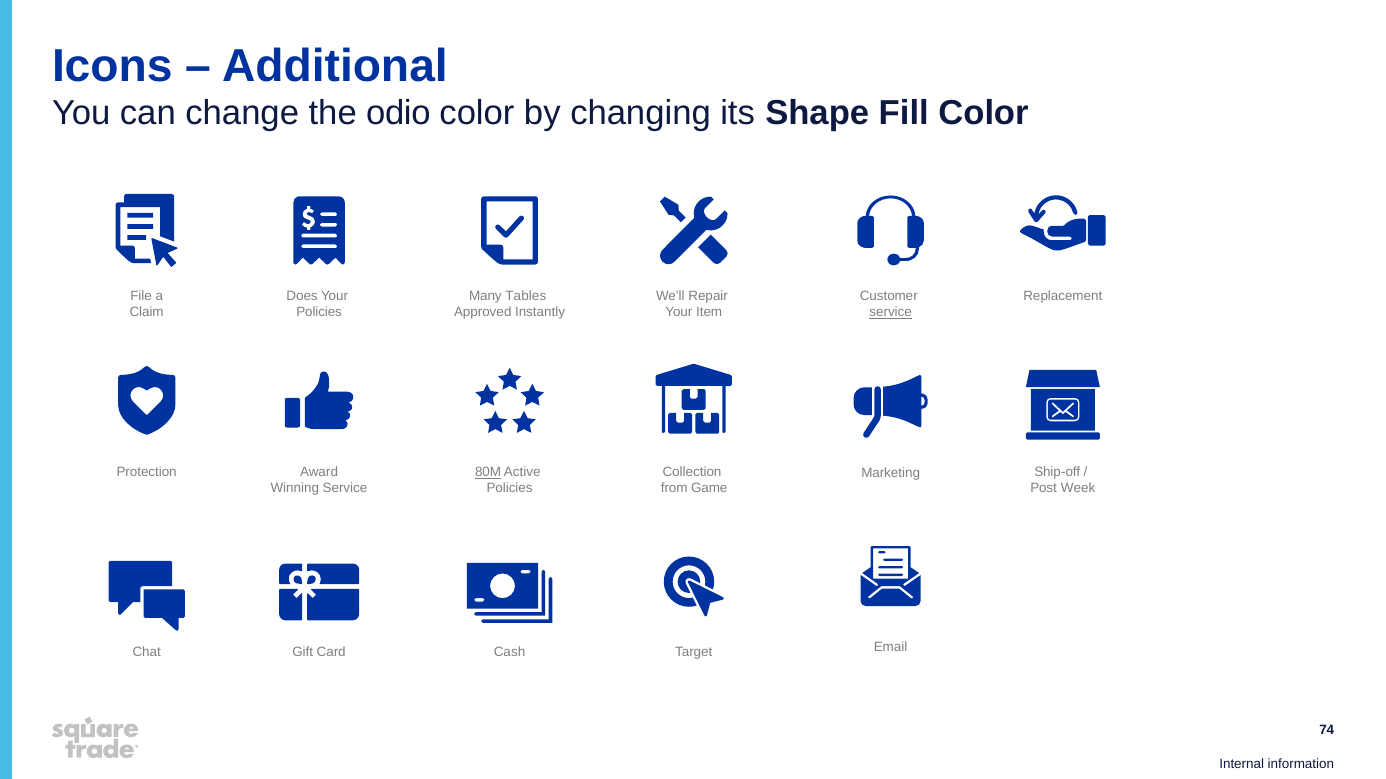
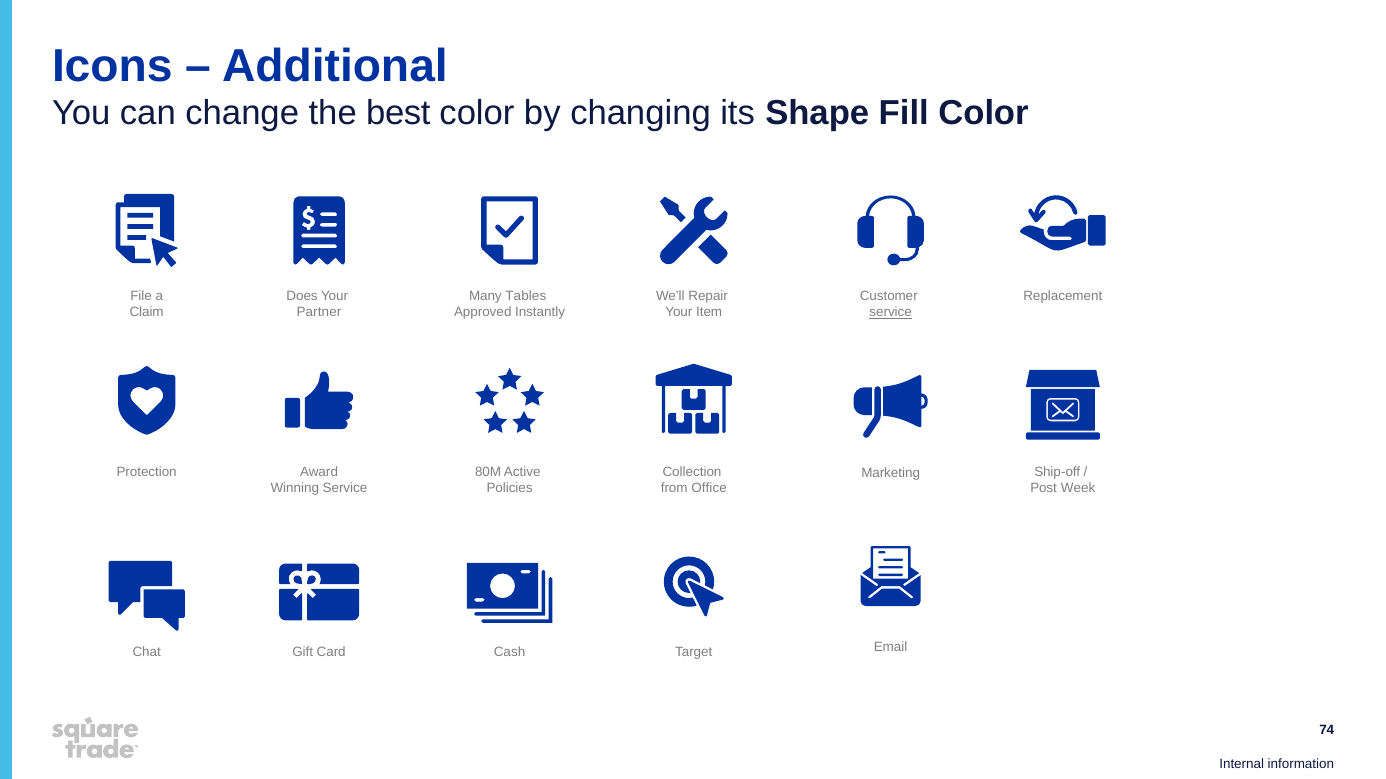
odio: odio -> best
Policies at (319, 313): Policies -> Partner
80M underline: present -> none
Game: Game -> Office
